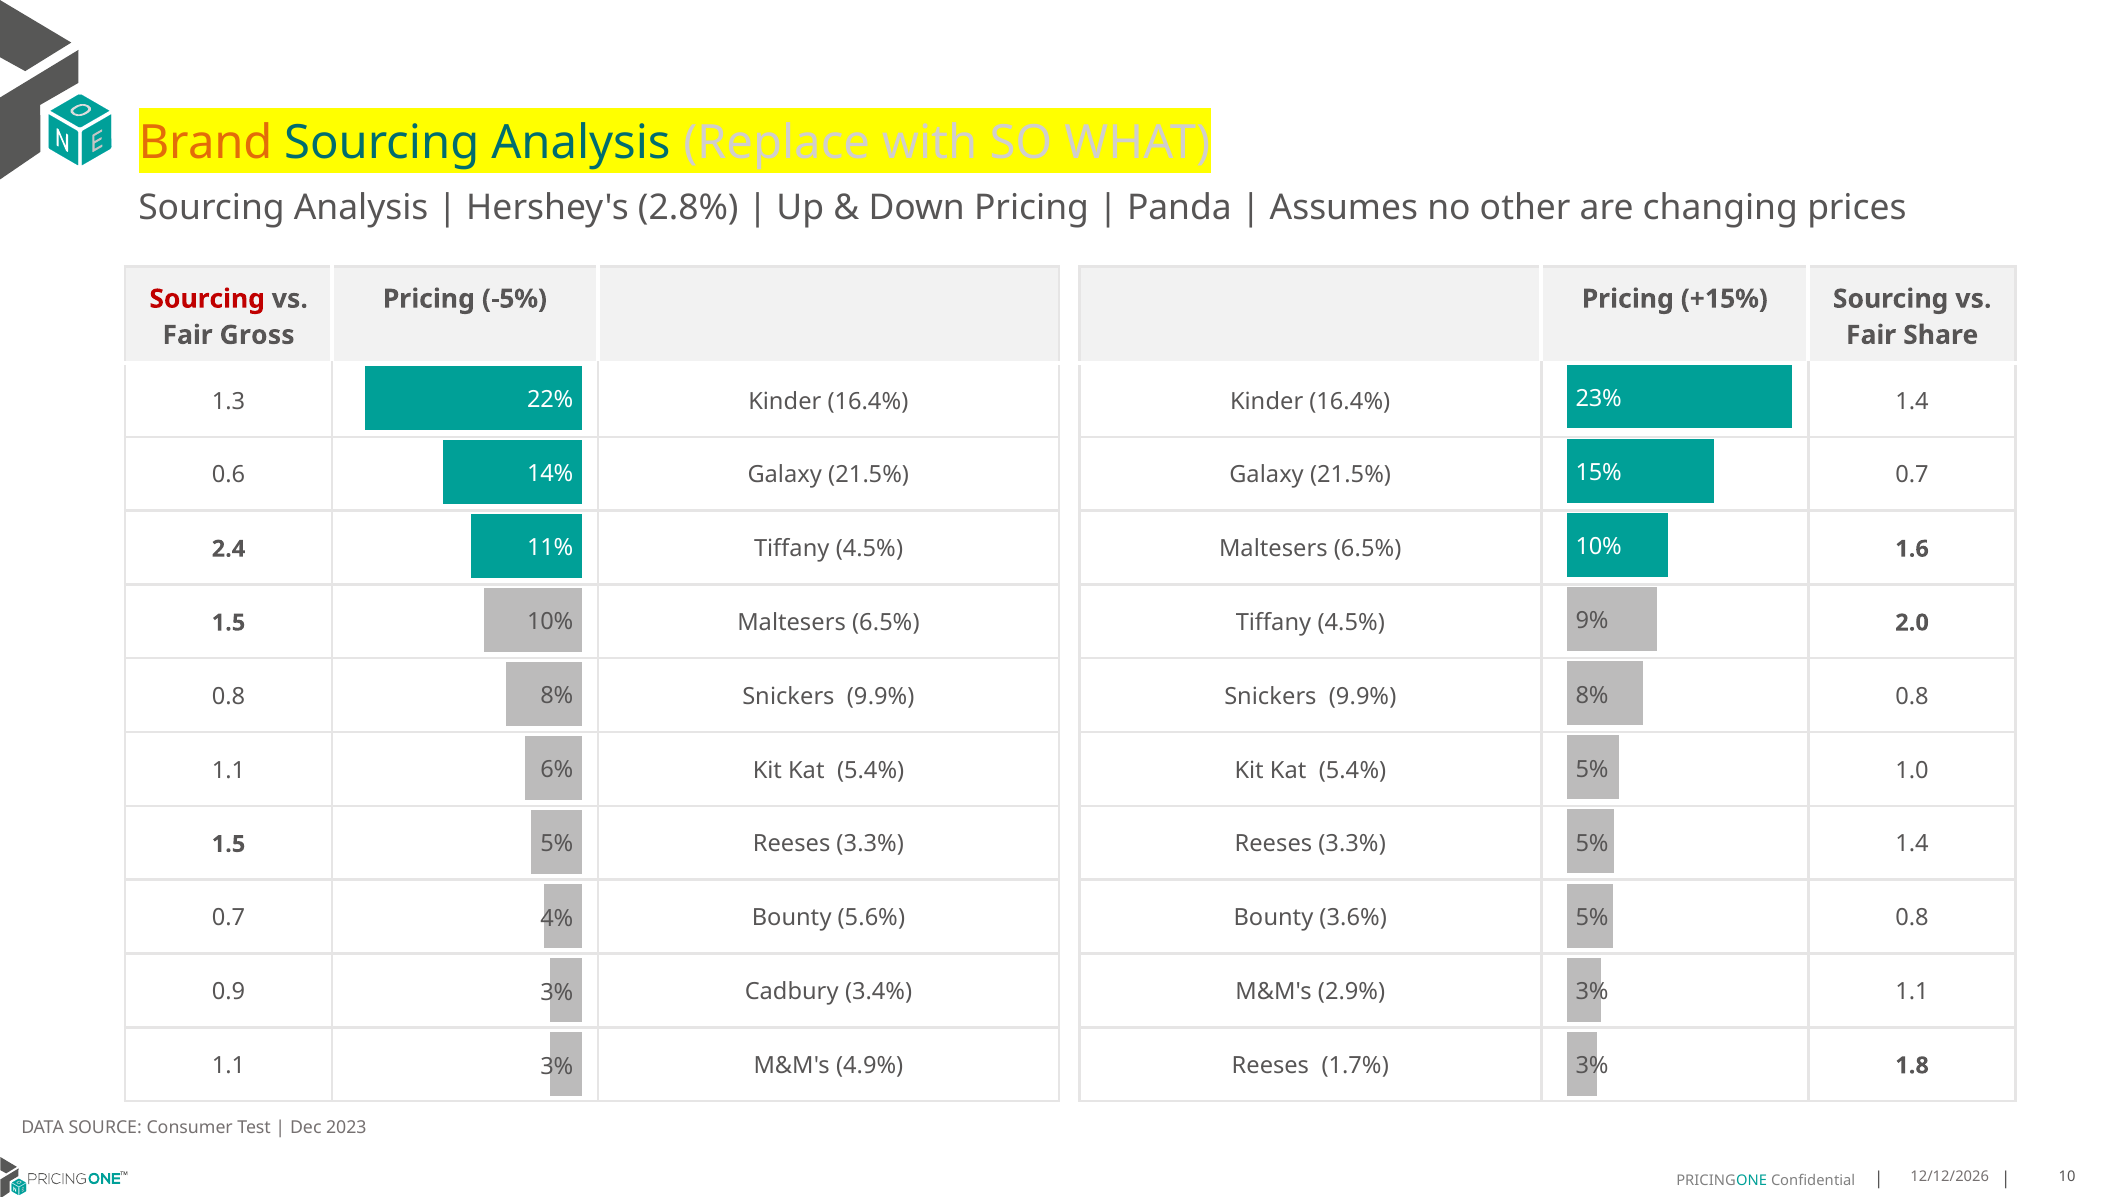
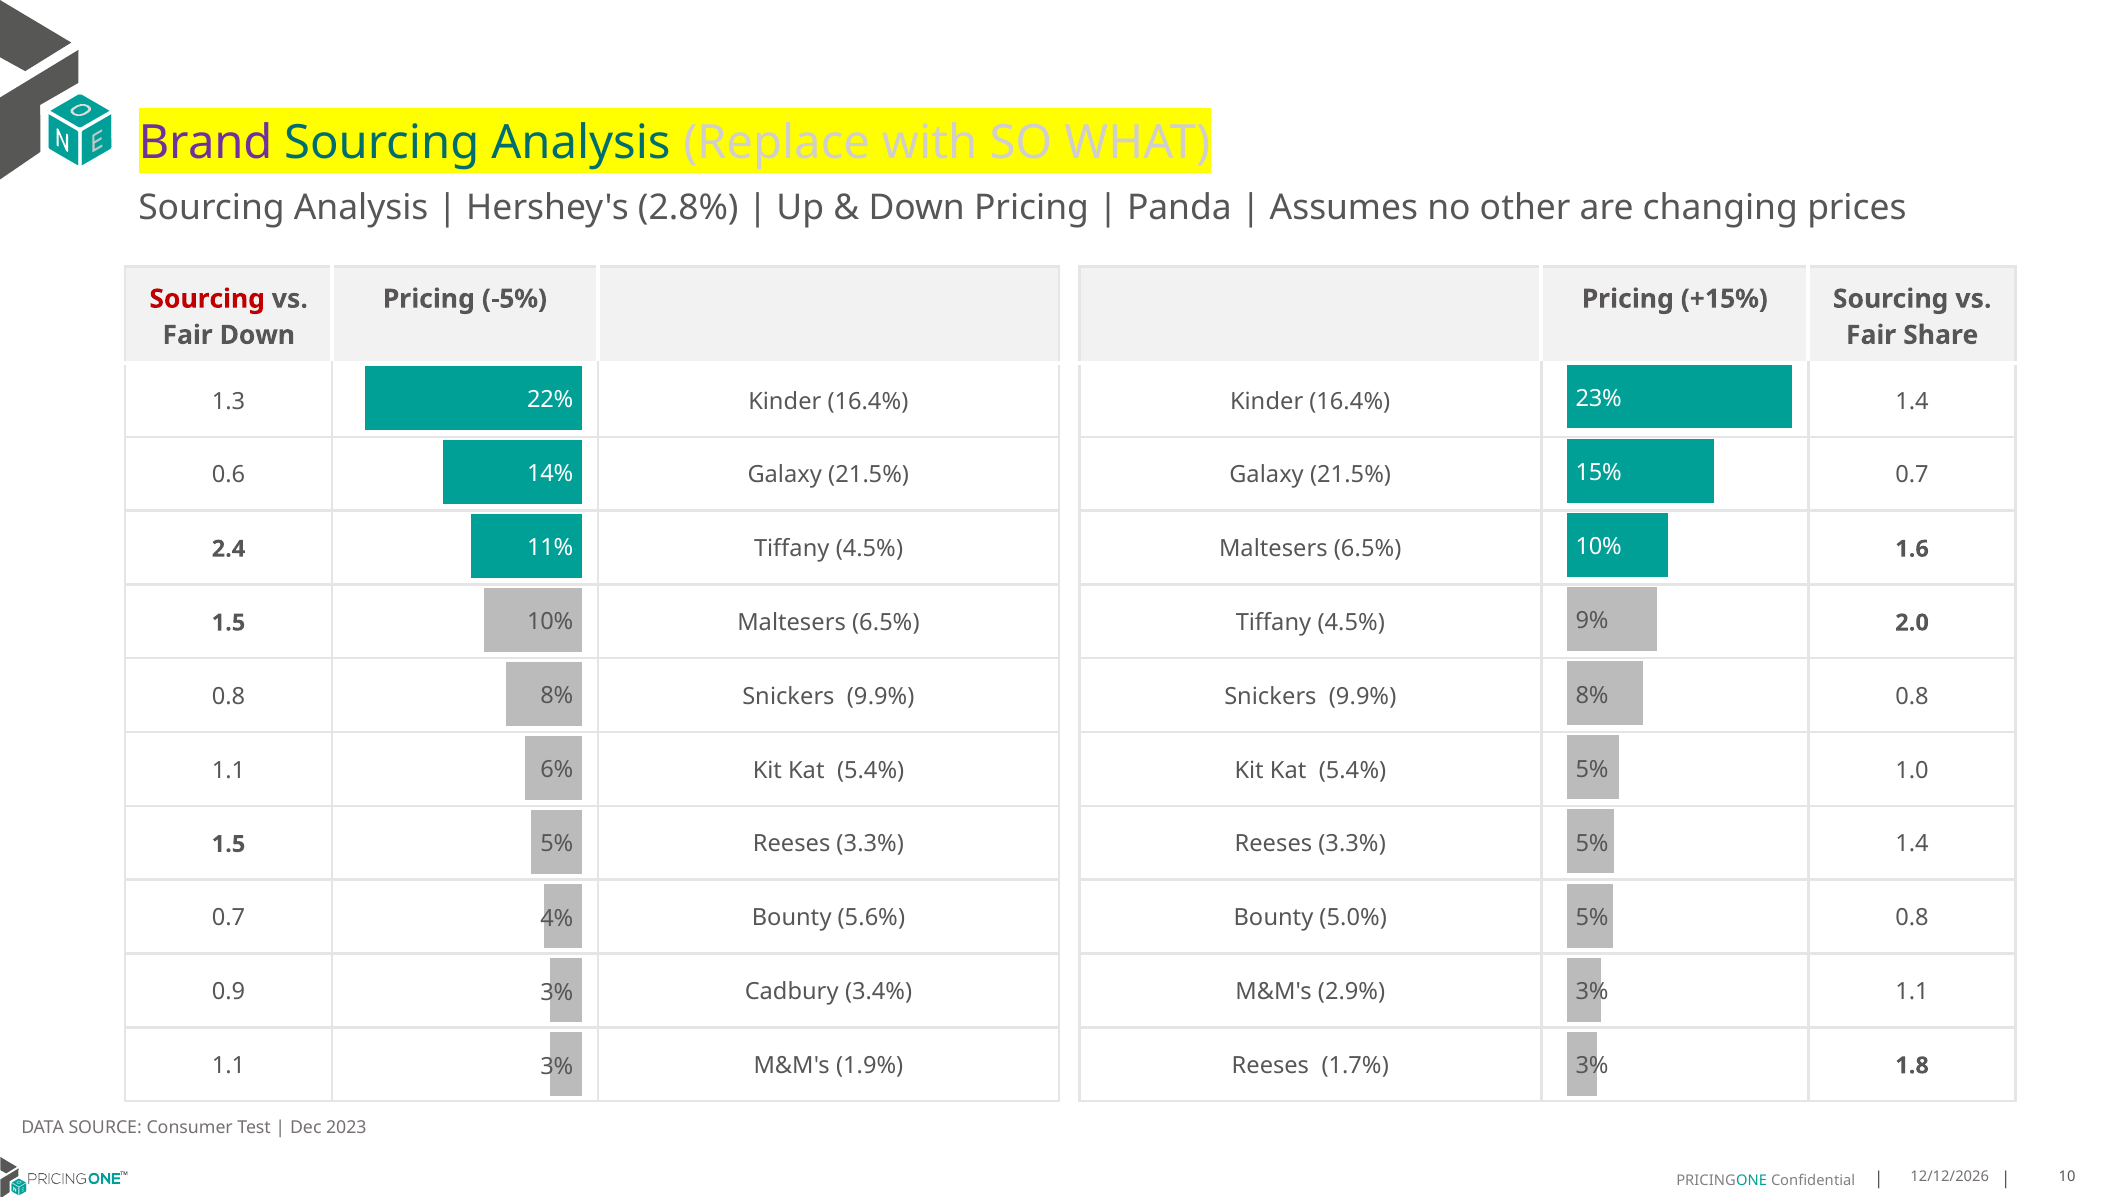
Brand colour: orange -> purple
Fair Gross: Gross -> Down
3.6%: 3.6% -> 5.0%
4.9%: 4.9% -> 1.9%
